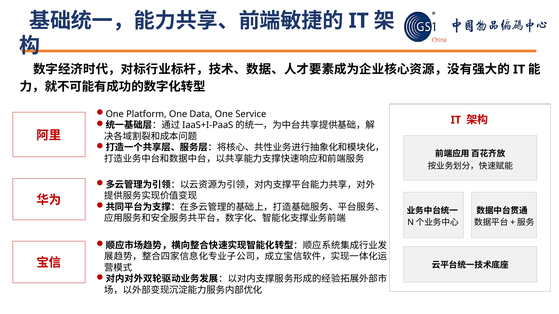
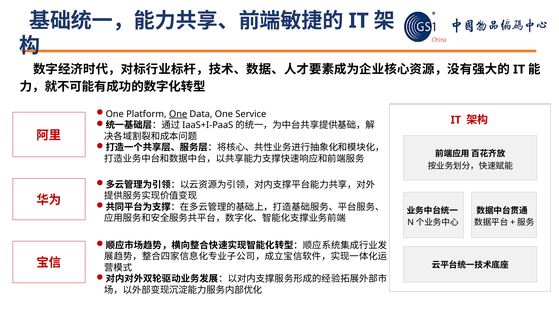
One at (178, 114) underline: none -> present
